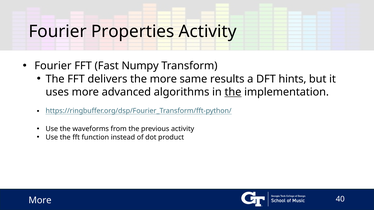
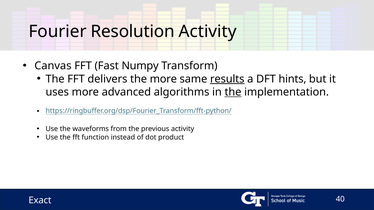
Properties: Properties -> Resolution
Fourier at (53, 66): Fourier -> Canvas
results underline: none -> present
More at (40, 201): More -> Exact
